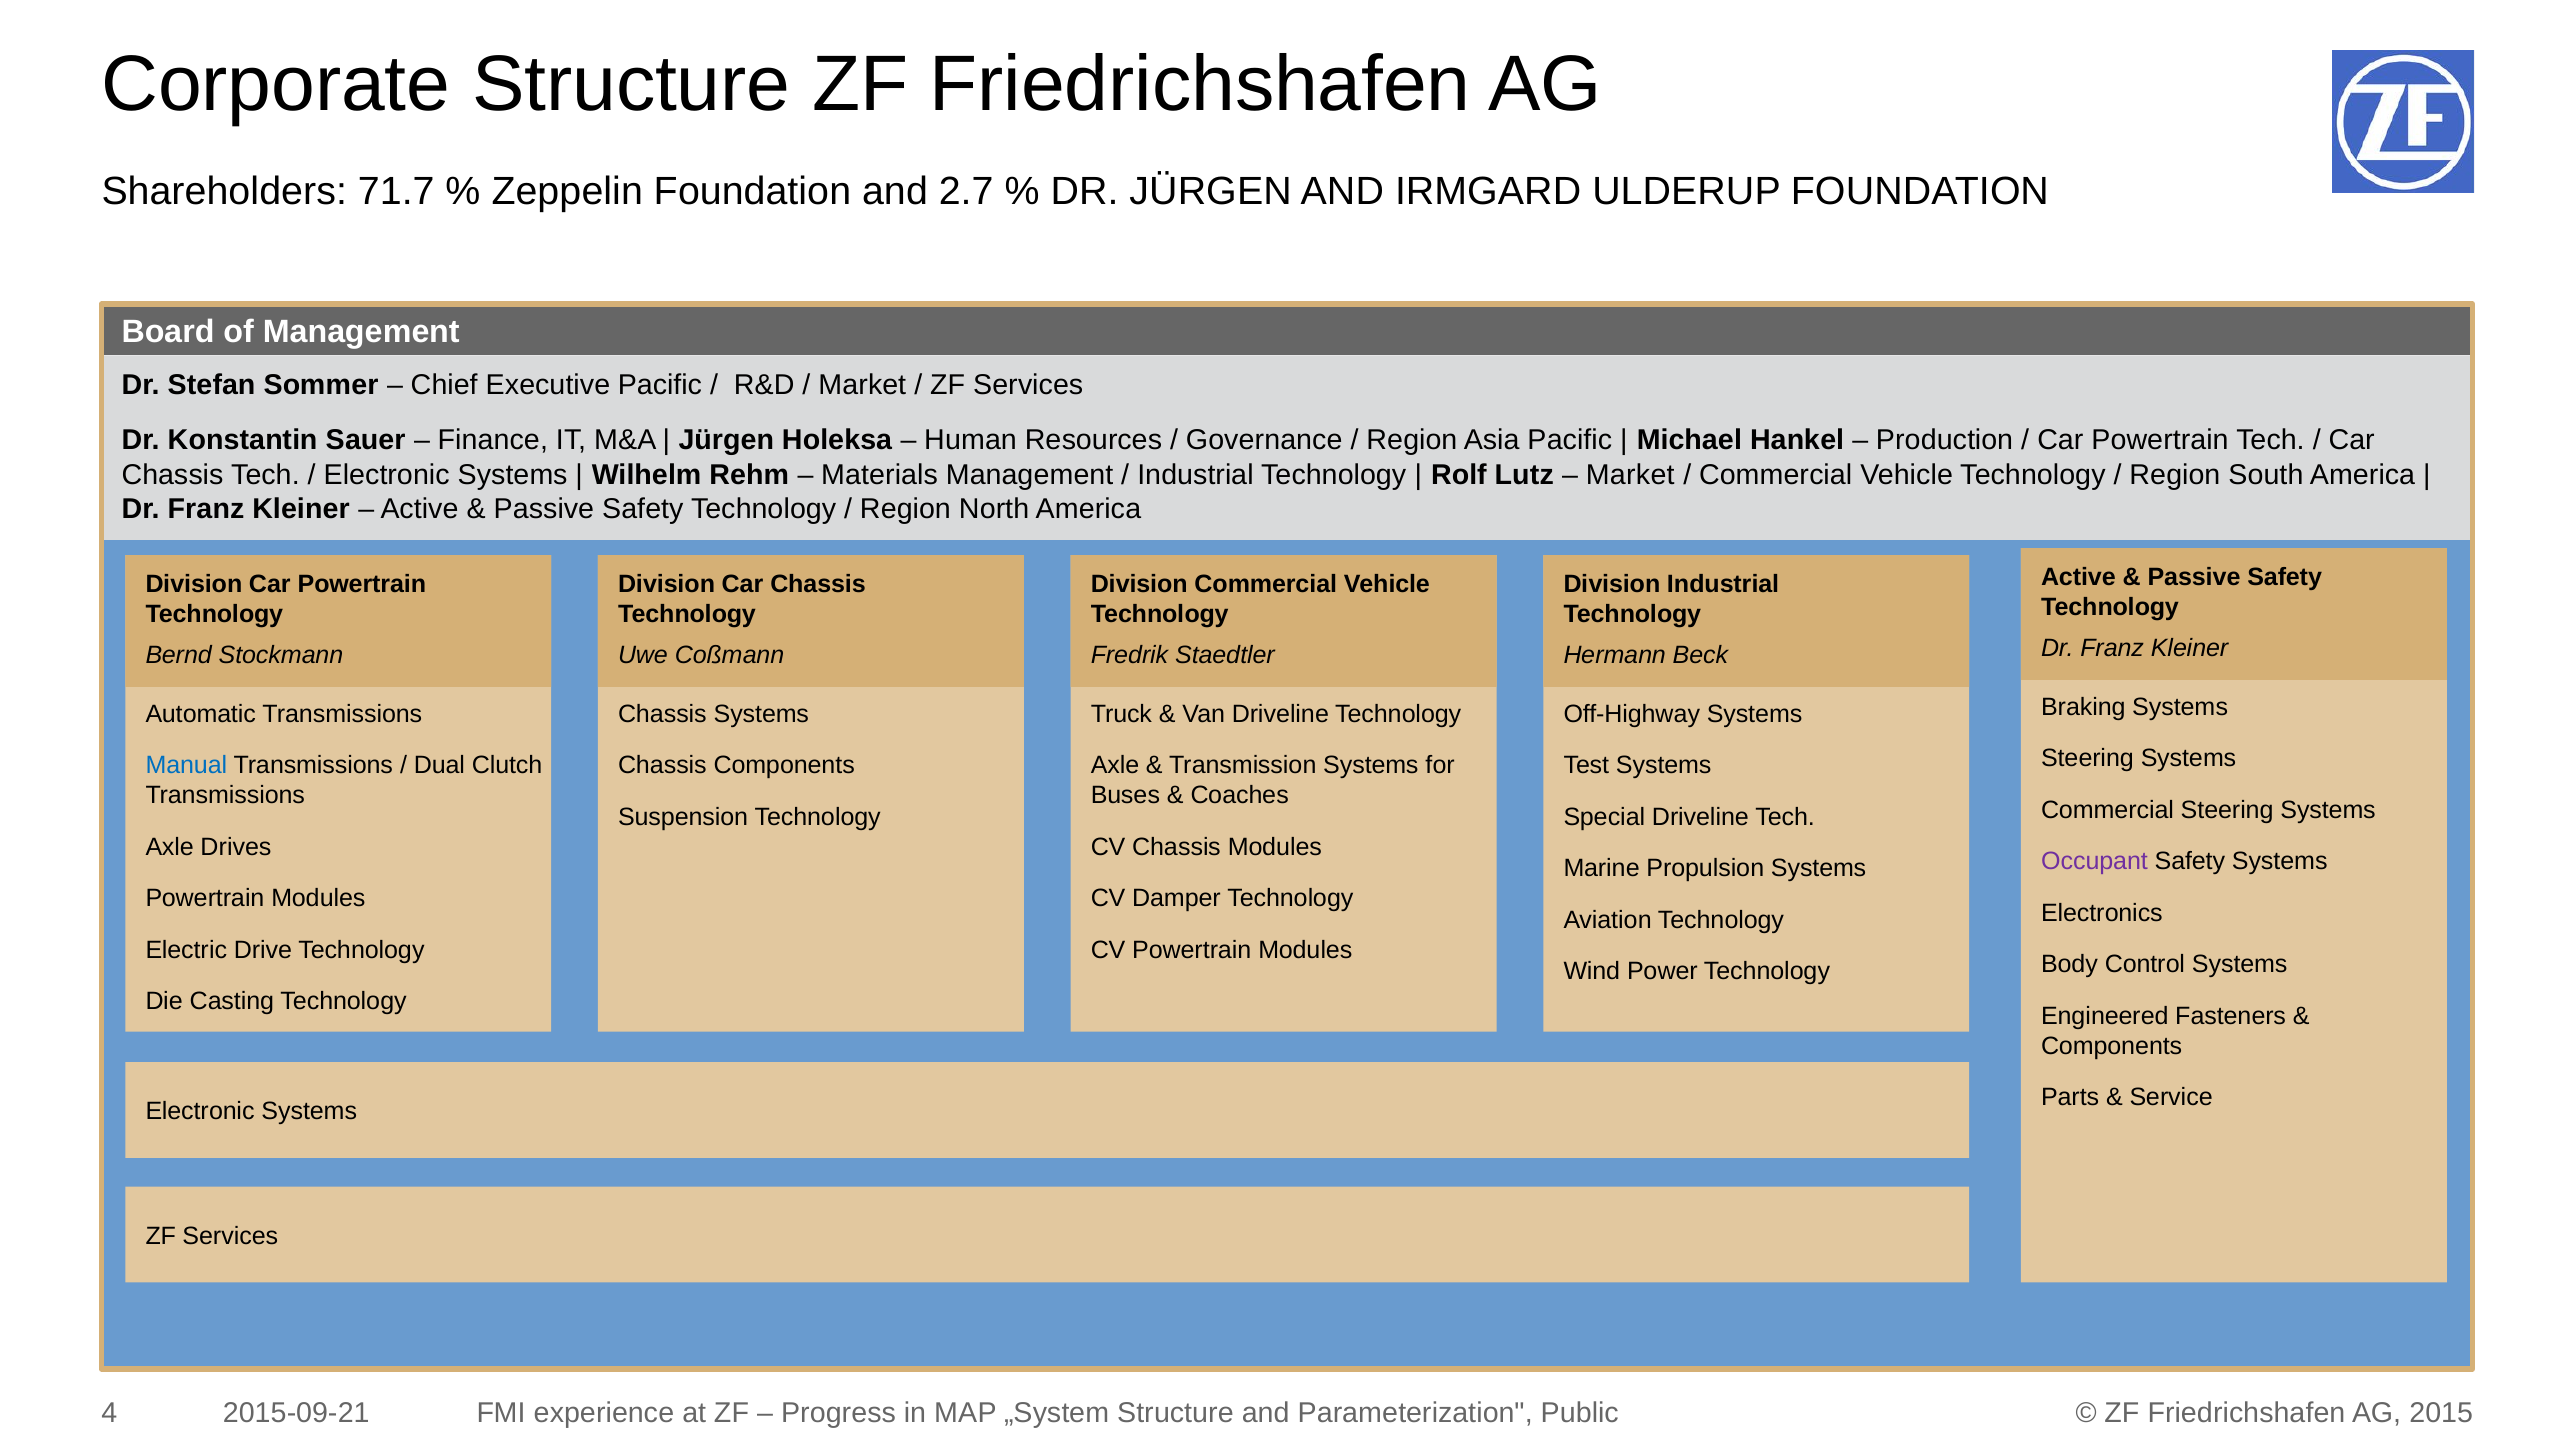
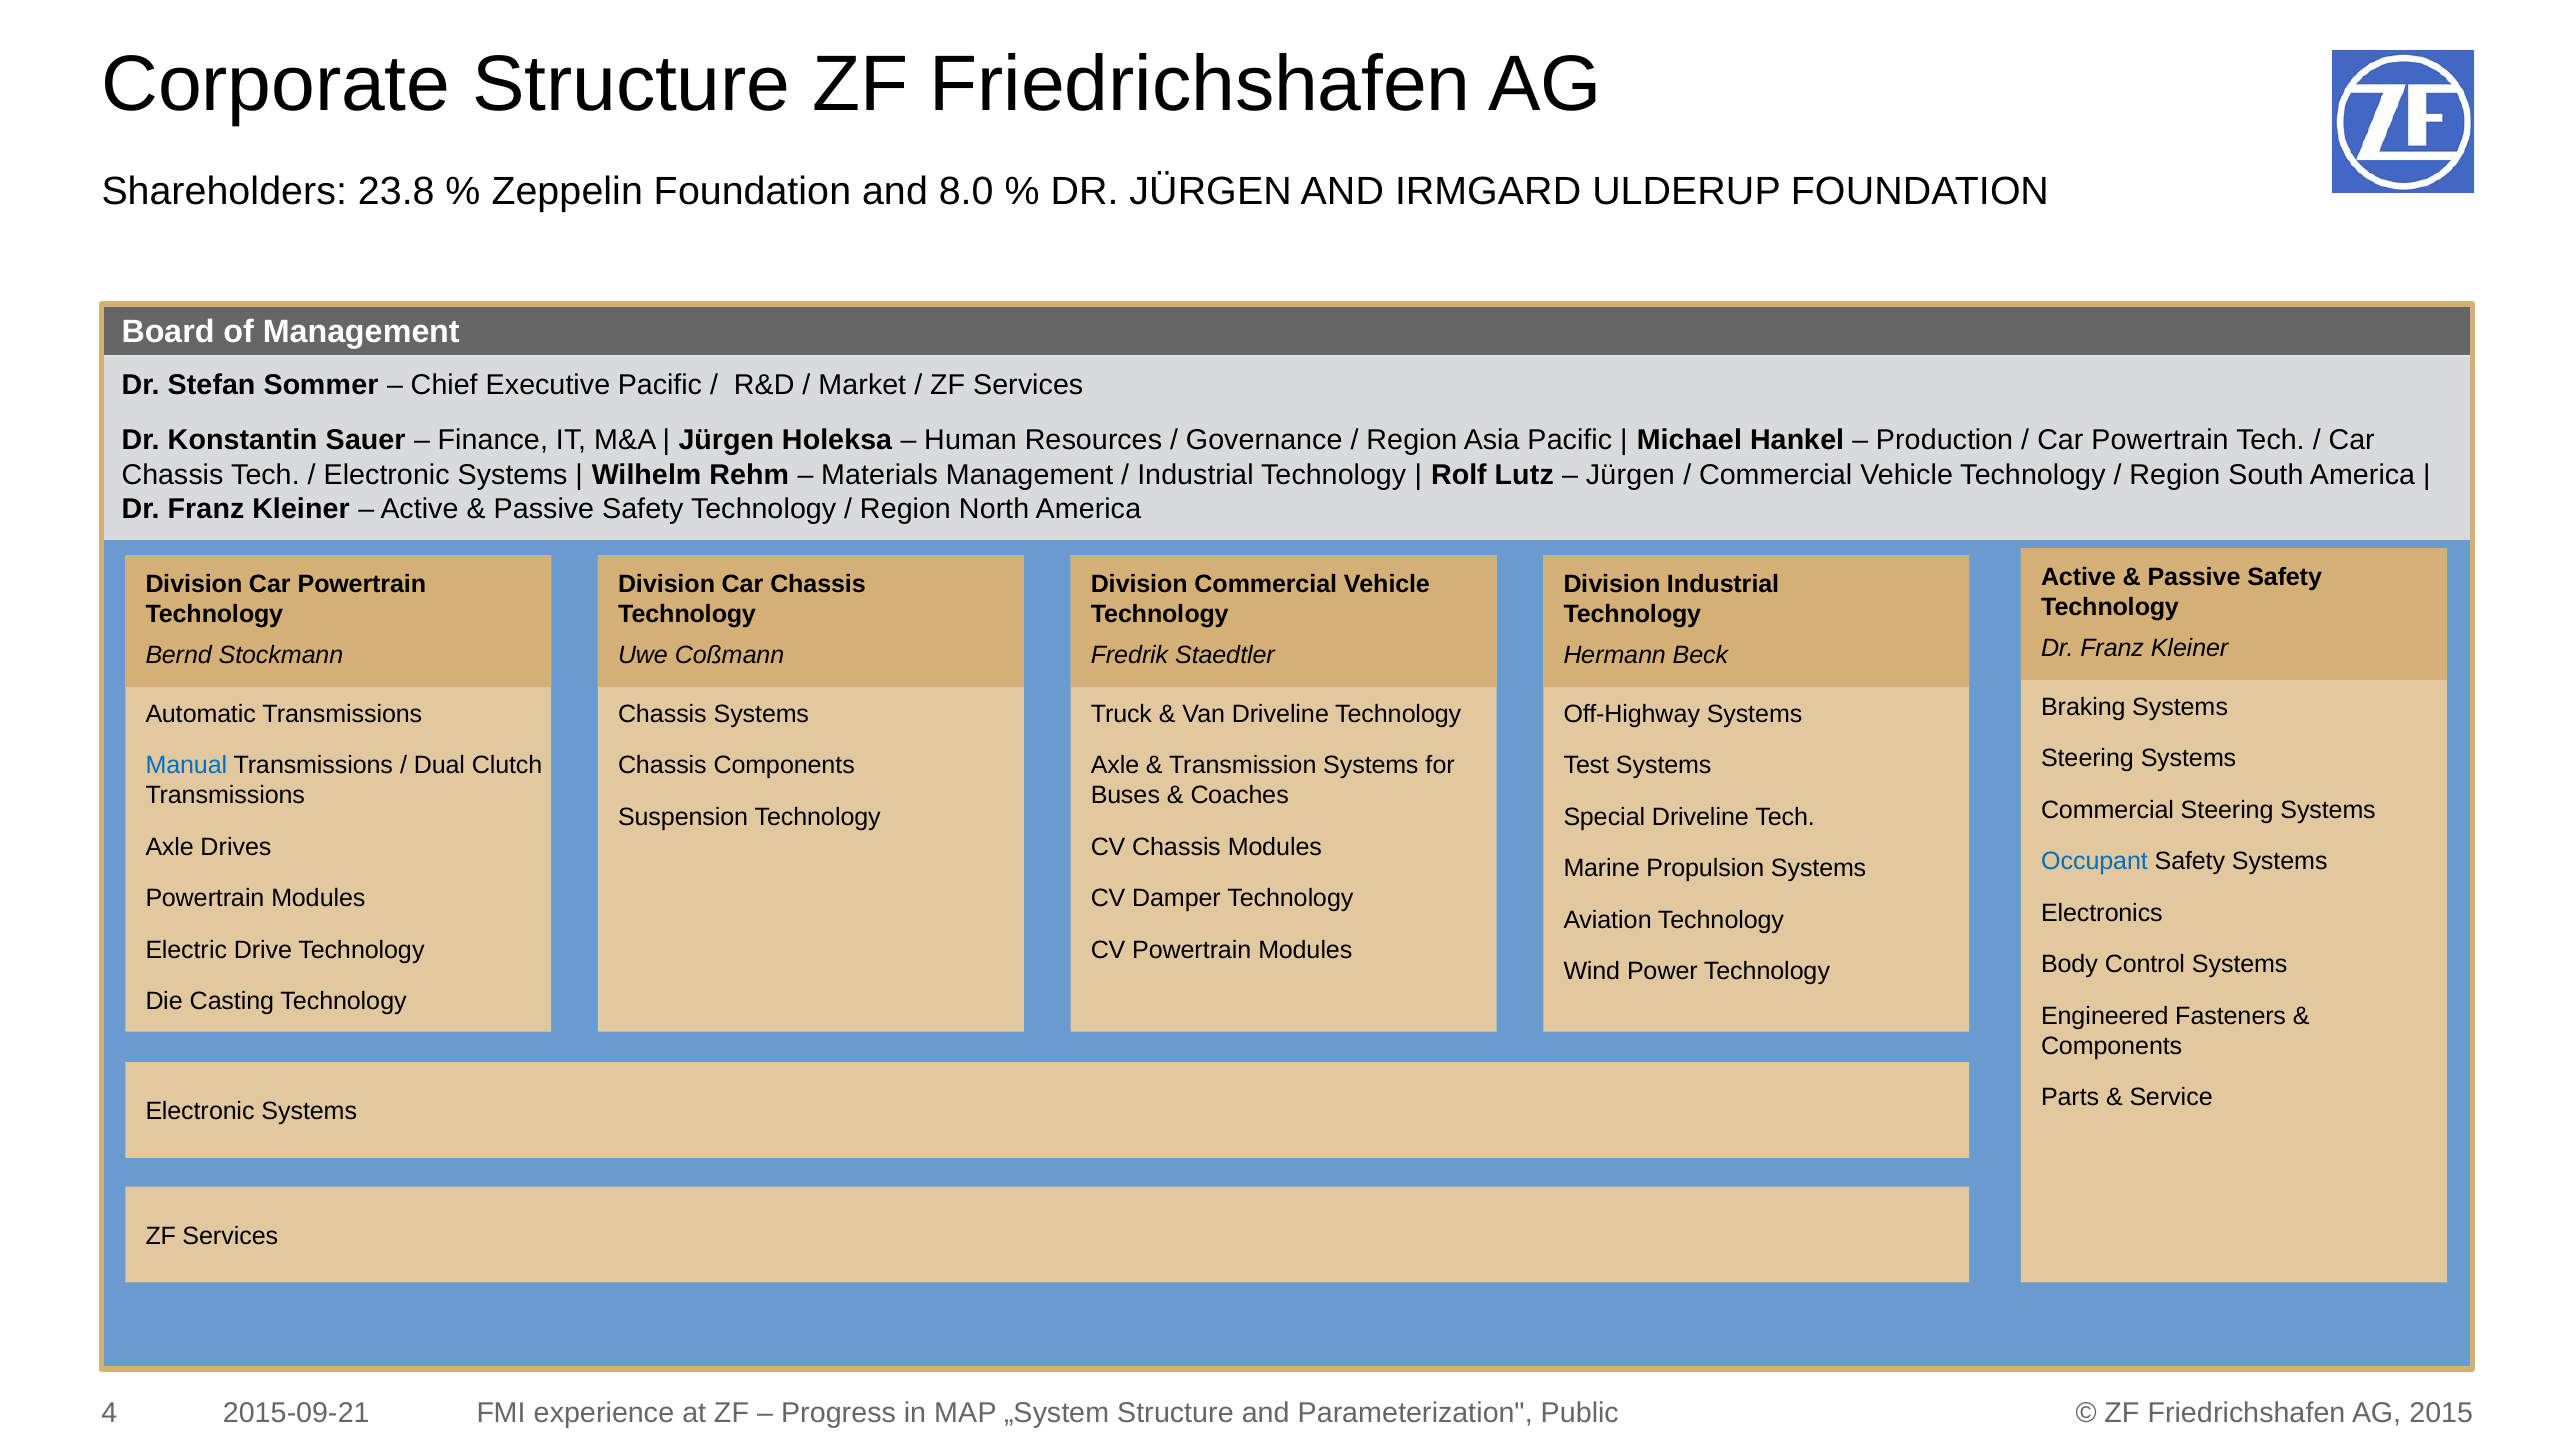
71.7: 71.7 -> 23.8
2.7: 2.7 -> 8.0
Market at (1630, 475): Market -> Jürgen
Occupant colour: purple -> blue
